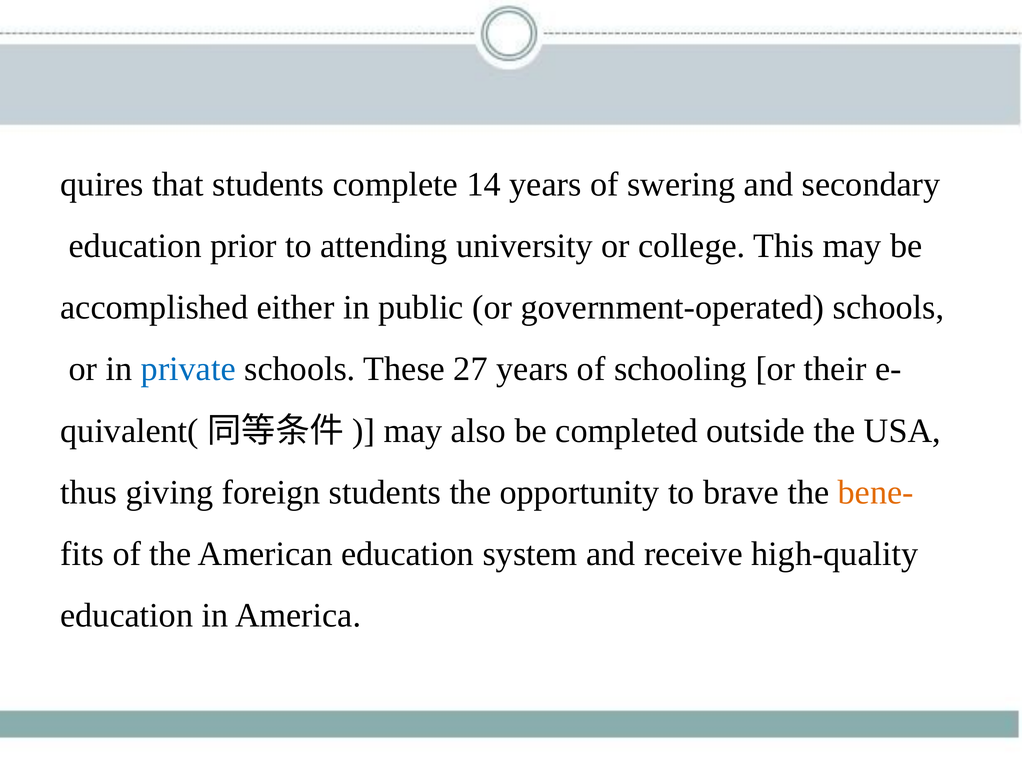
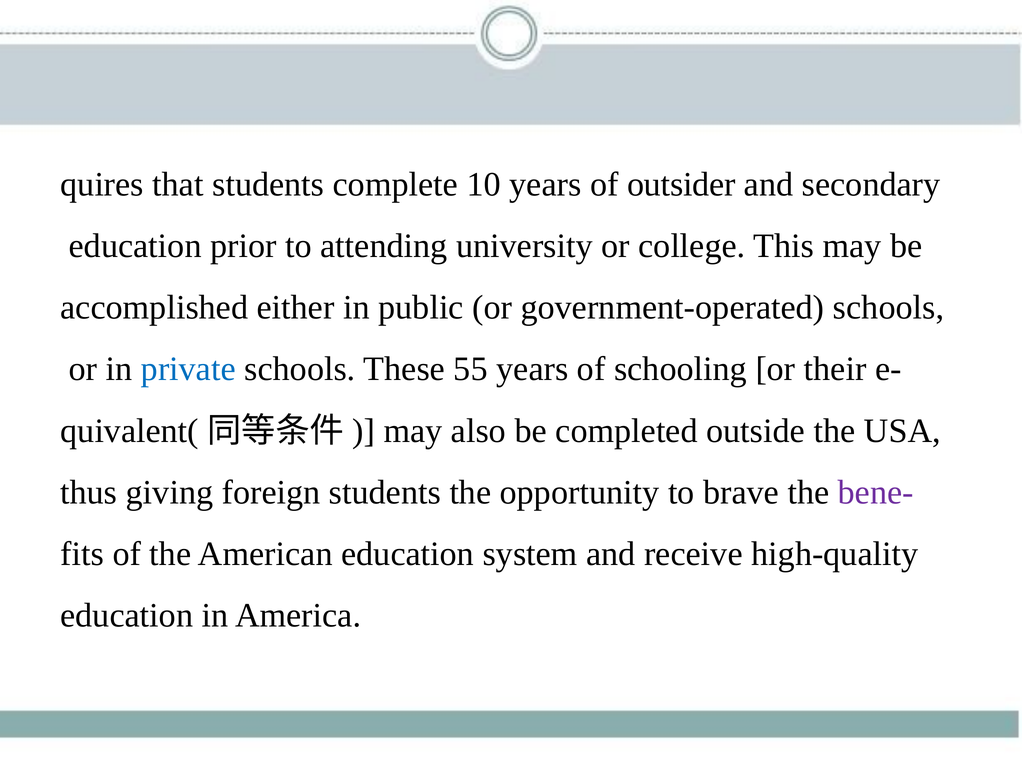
14: 14 -> 10
swering: swering -> outsider
27: 27 -> 55
bene- colour: orange -> purple
